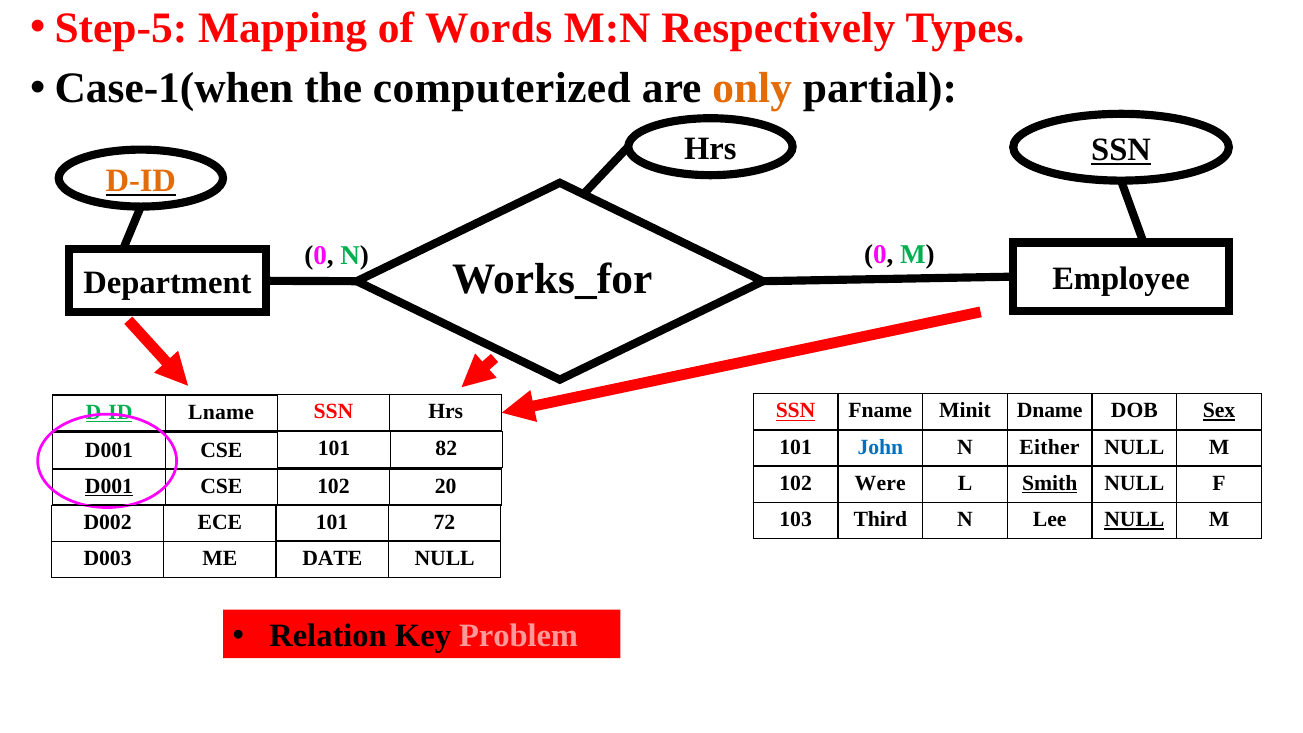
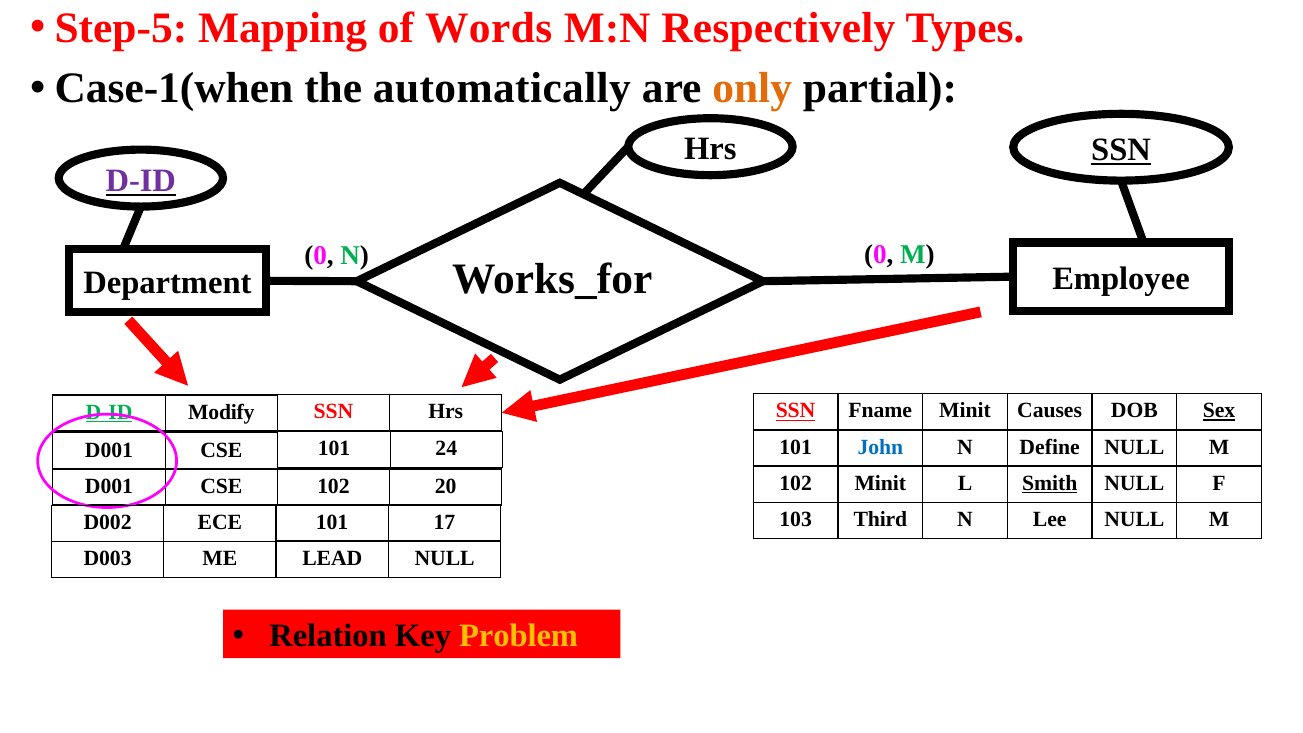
computerized: computerized -> automatically
D-ID at (141, 180) colour: orange -> purple
Dname: Dname -> Causes
Lname: Lname -> Modify
Either: Either -> Define
82: 82 -> 24
102 Were: Were -> Minit
D001 at (109, 486) underline: present -> none
NULL at (1134, 520) underline: present -> none
72: 72 -> 17
DATE: DATE -> LEAD
Problem colour: pink -> yellow
